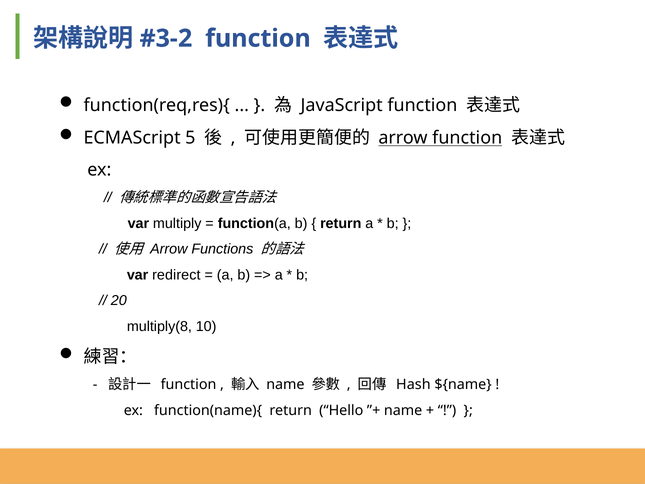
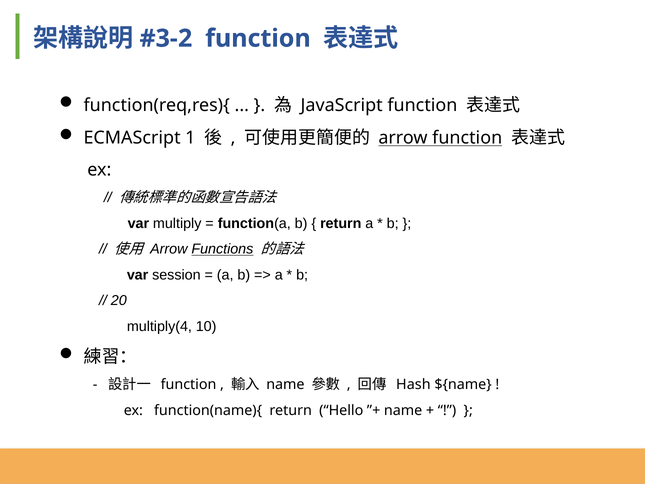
5: 5 -> 1
Functions underline: none -> present
redirect: redirect -> session
multiply(8: multiply(8 -> multiply(4
